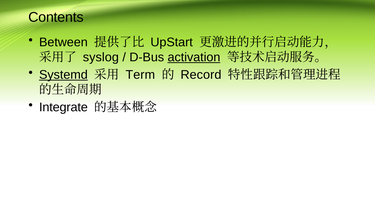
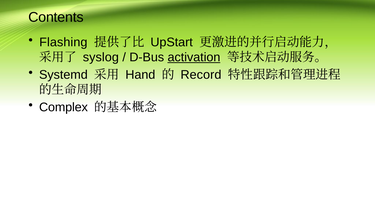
Between: Between -> Flashing
Systemd underline: present -> none
Term: Term -> Hand
Integrate: Integrate -> Complex
